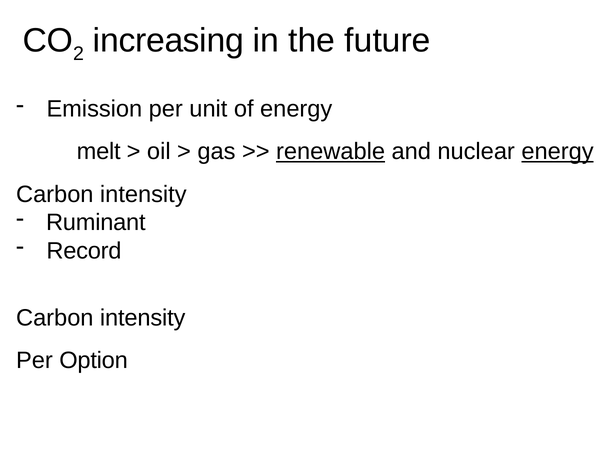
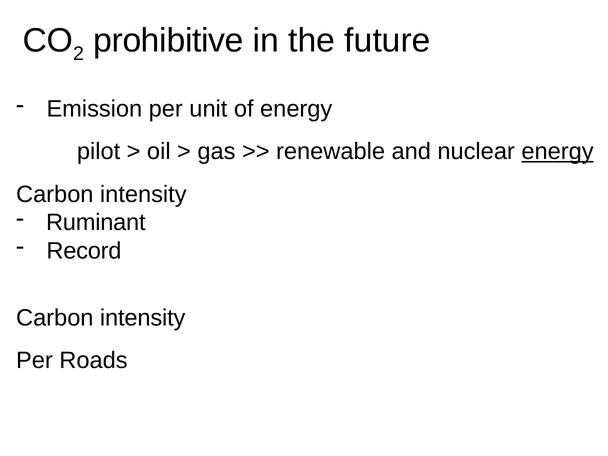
increasing: increasing -> prohibitive
melt: melt -> pilot
renewable underline: present -> none
Option: Option -> Roads
